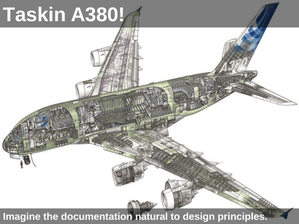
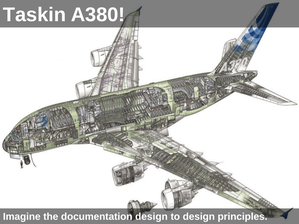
documentation natural: natural -> design
